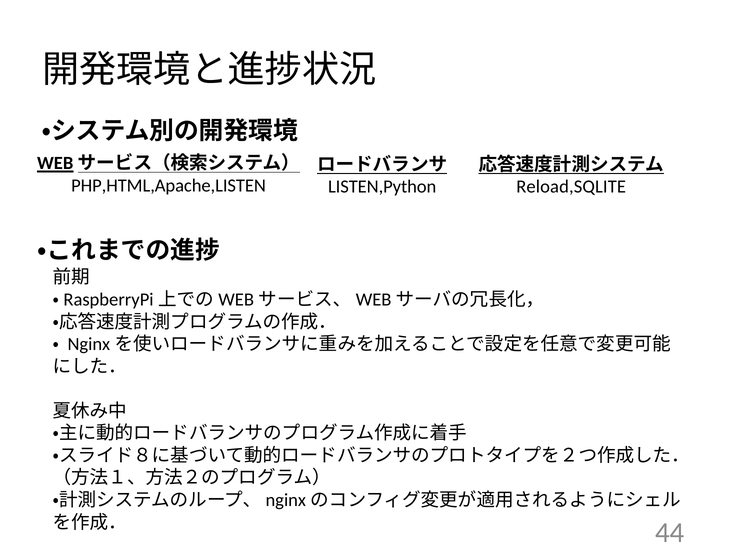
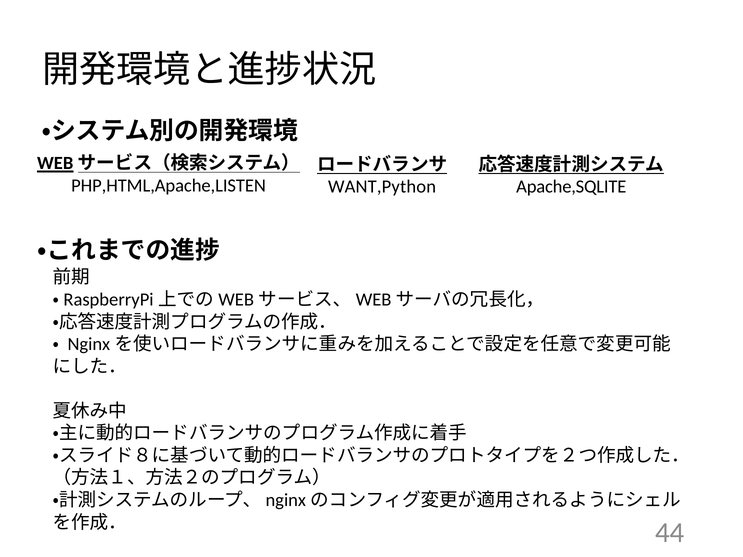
LISTEN,Python: LISTEN,Python -> WANT,Python
Reload,SQLITE: Reload,SQLITE -> Apache,SQLITE
